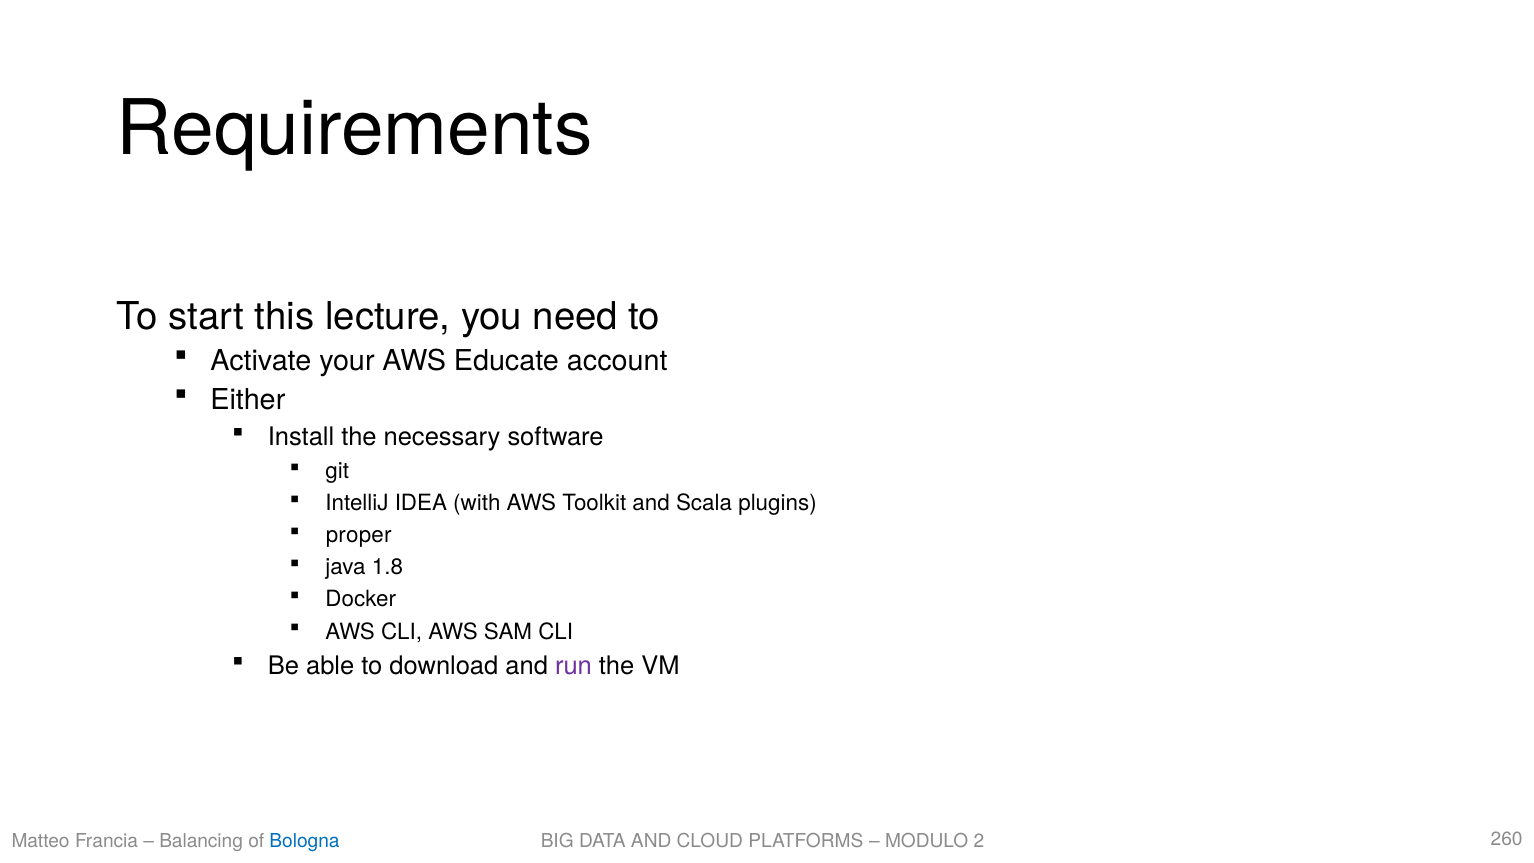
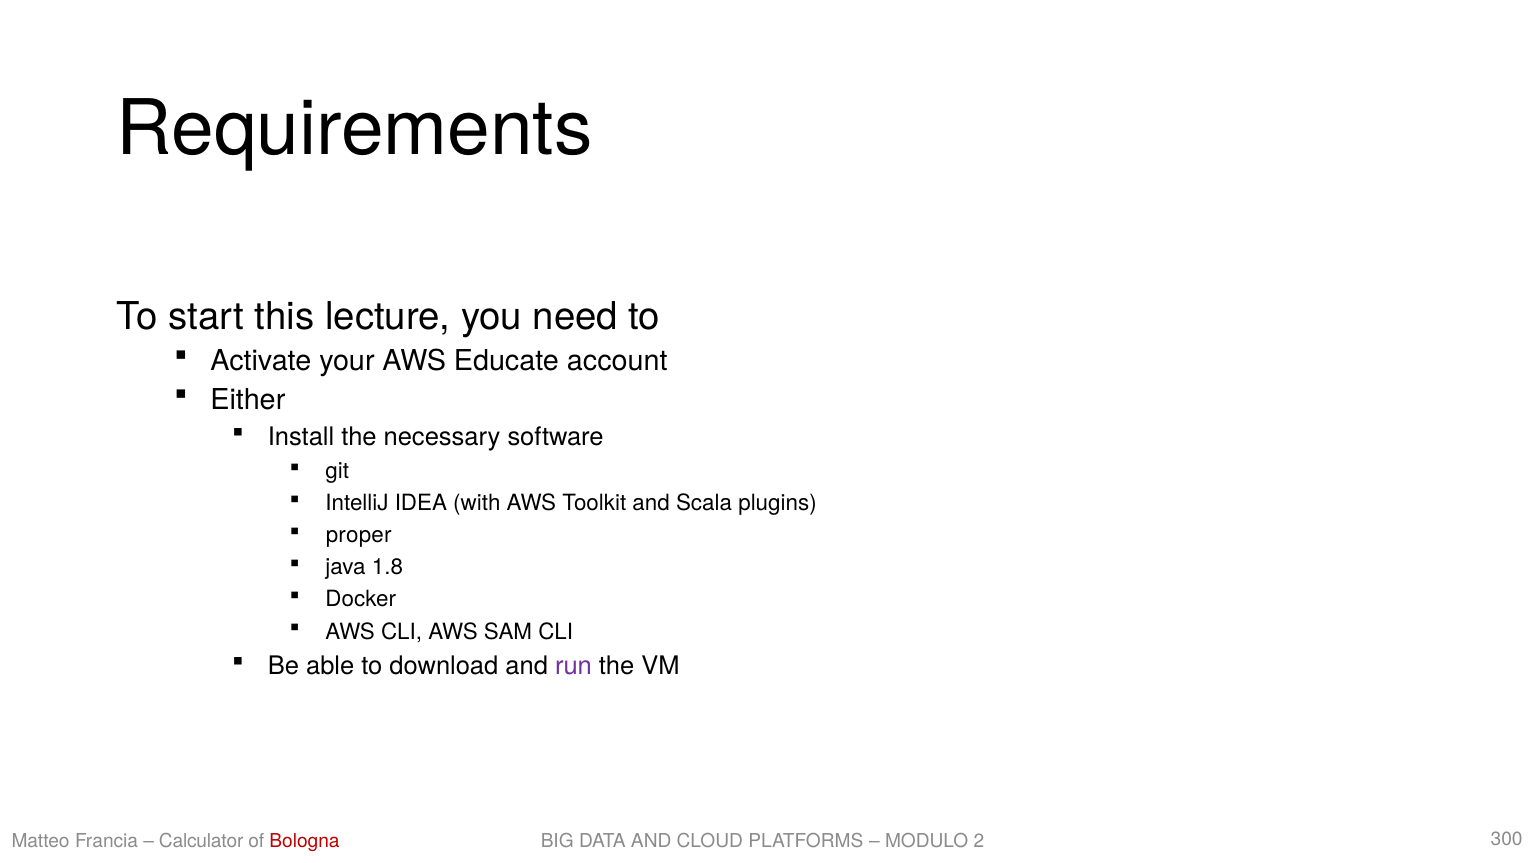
Balancing: Balancing -> Calculator
Bologna colour: blue -> red
260: 260 -> 300
